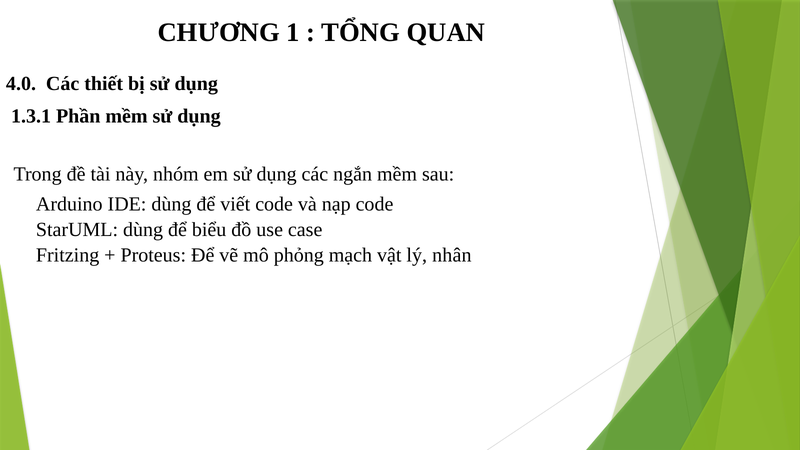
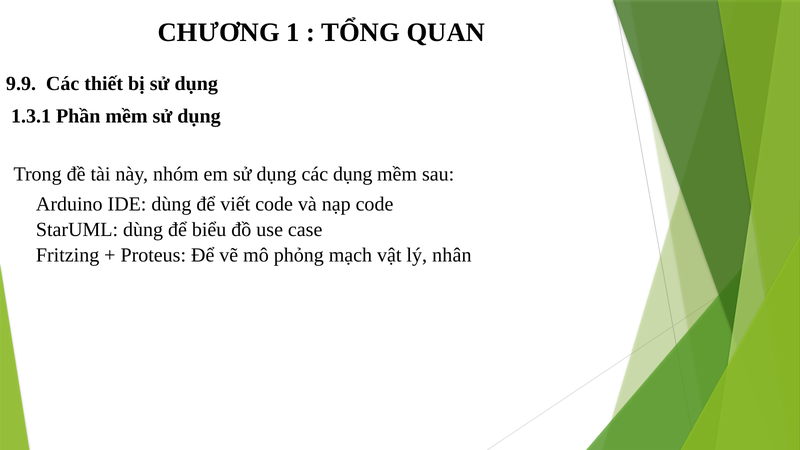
4.0: 4.0 -> 9.9
các ngắn: ngắn -> dụng
